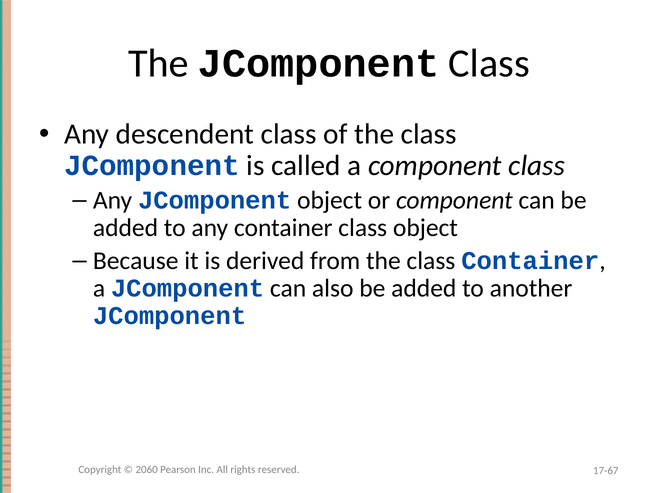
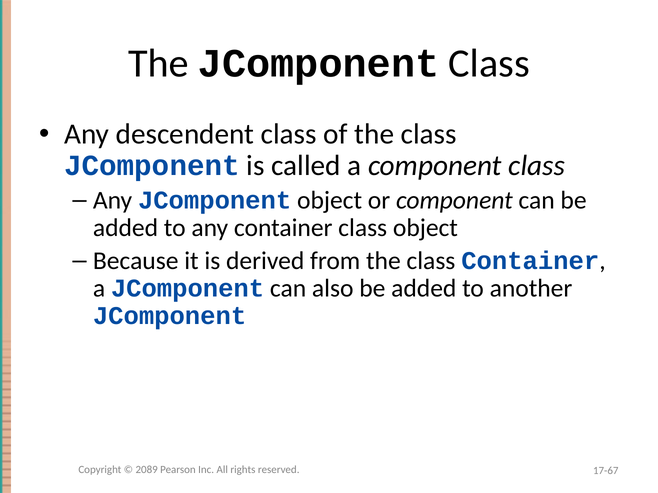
2060: 2060 -> 2089
